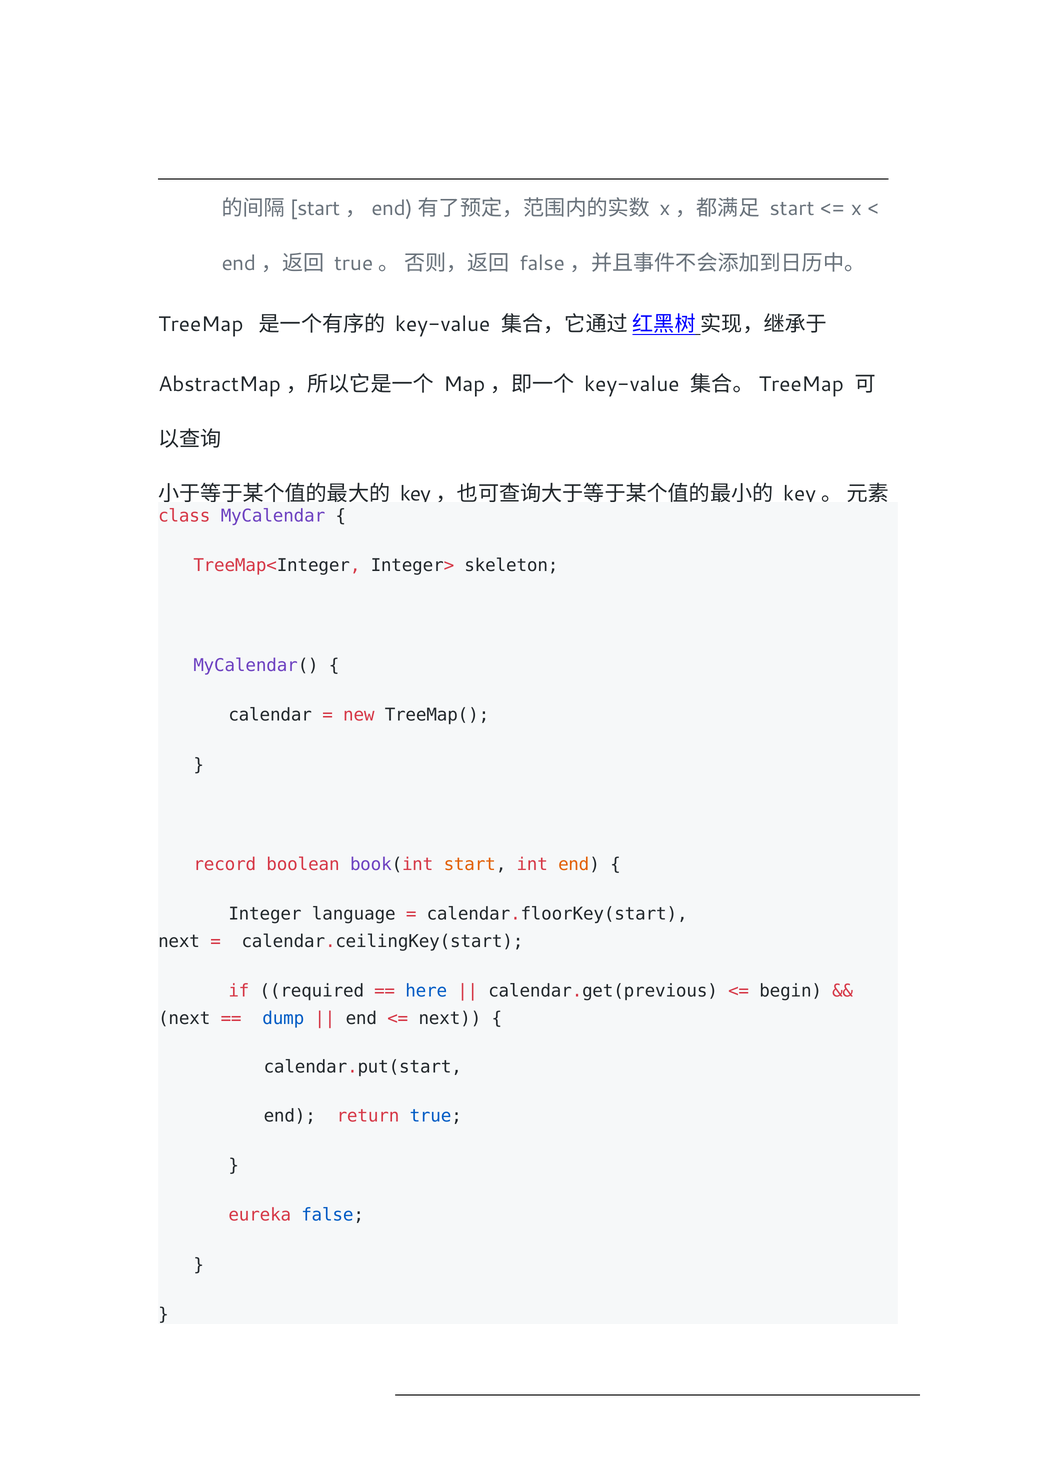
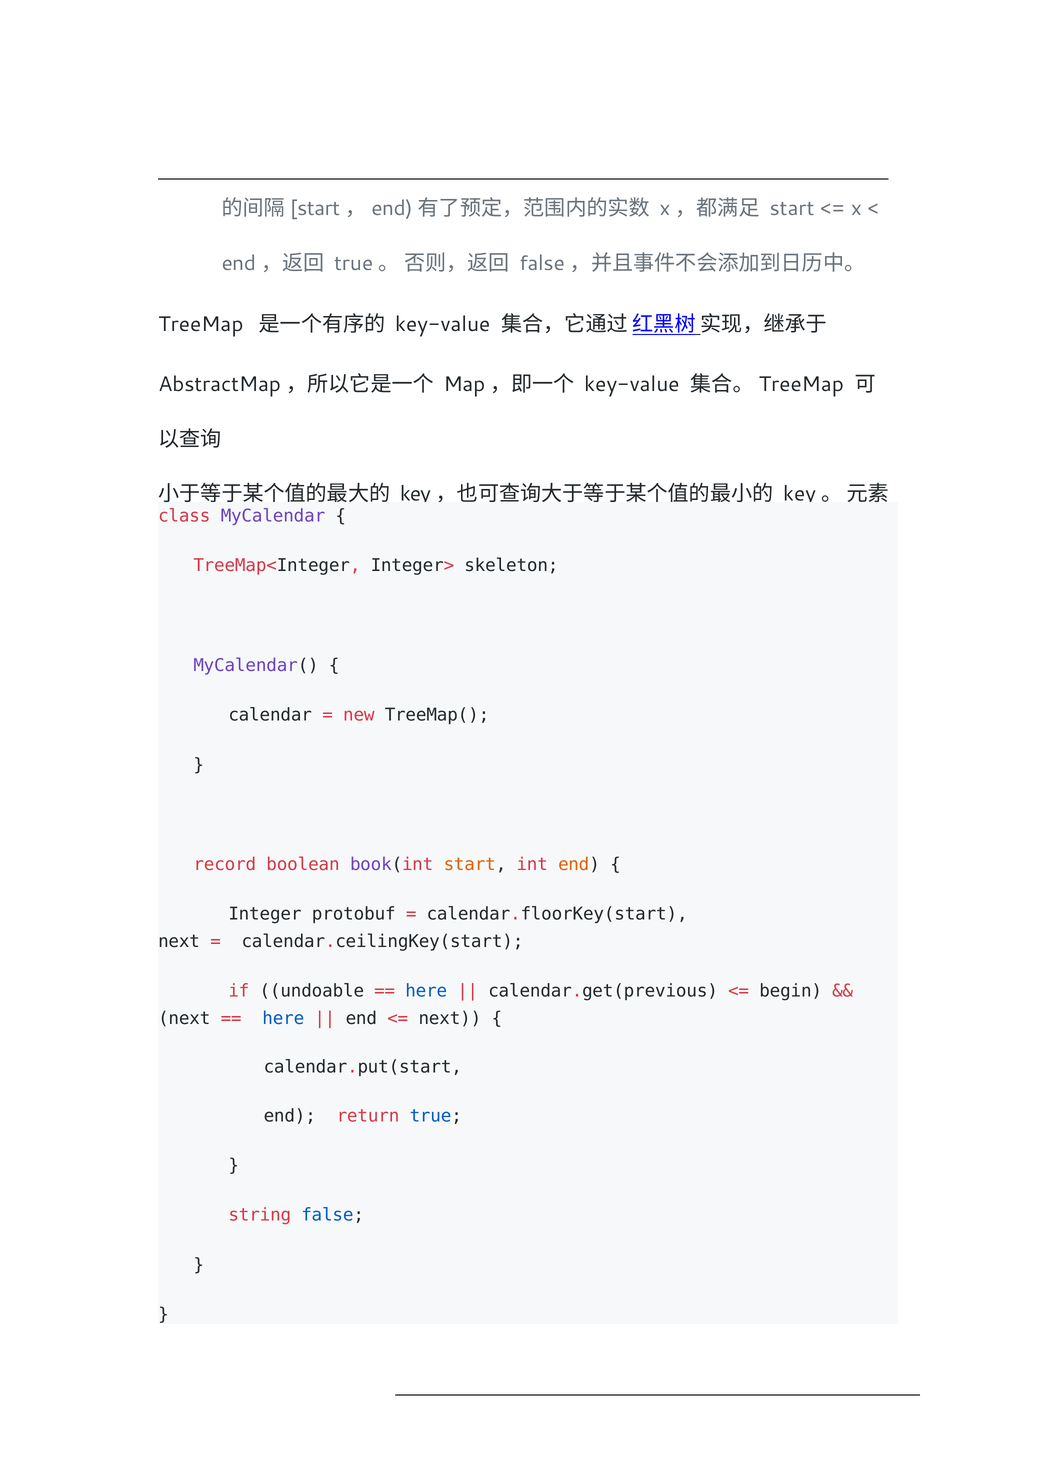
language: language -> protobuf
required: required -> undoable
dump at (283, 1019): dump -> here
eureka: eureka -> string
